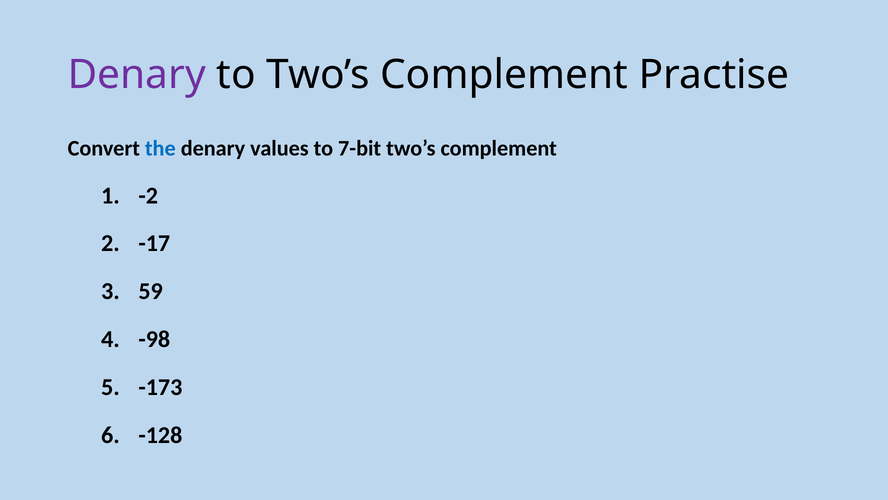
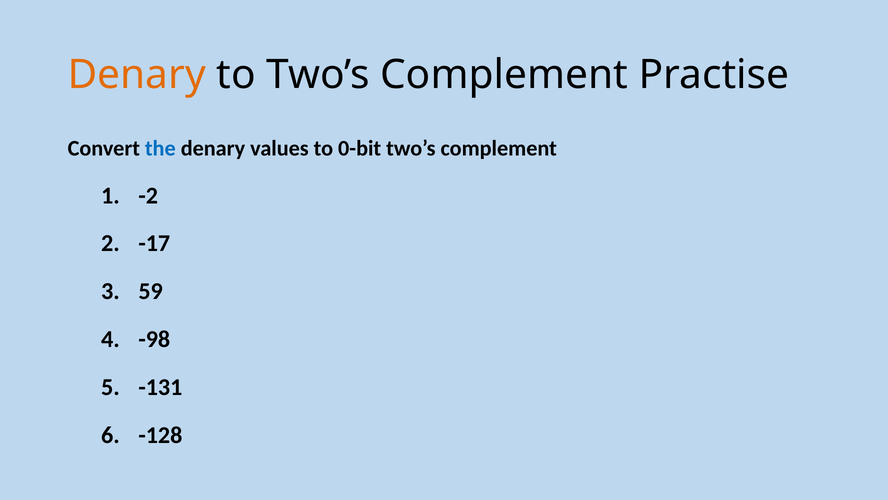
Denary at (137, 75) colour: purple -> orange
7-bit: 7-bit -> 0-bit
-173: -173 -> -131
